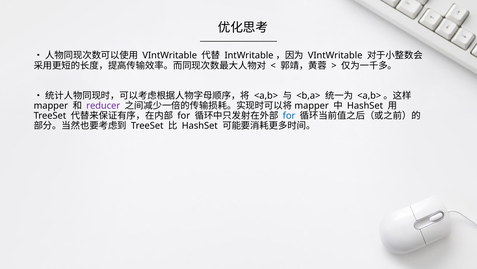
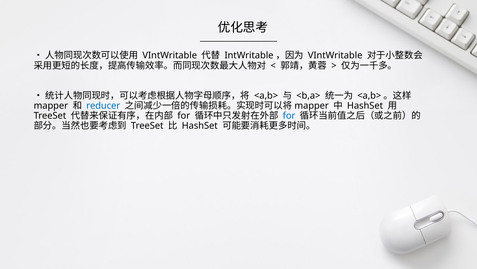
reducer colour: purple -> blue
